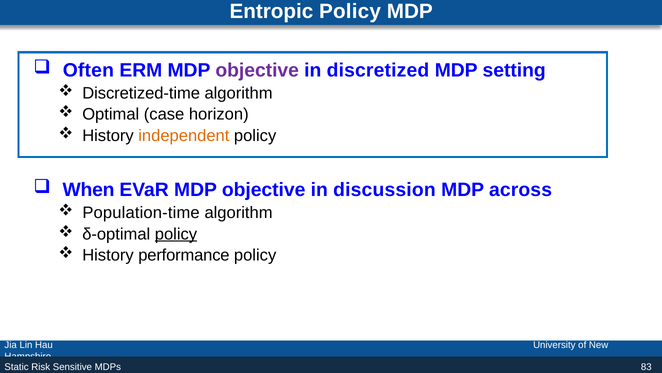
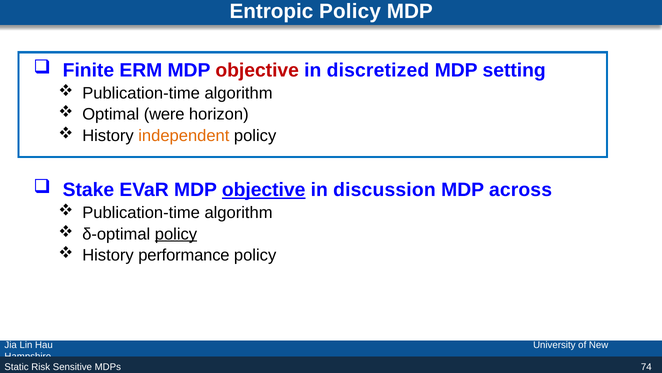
Often: Often -> Finite
objective at (257, 70) colour: purple -> red
Discretized-time at (141, 93): Discretized-time -> Publication-time
case: case -> were
When: When -> Stake
objective at (264, 190) underline: none -> present
Population-time at (141, 212): Population-time -> Publication-time
83: 83 -> 74
